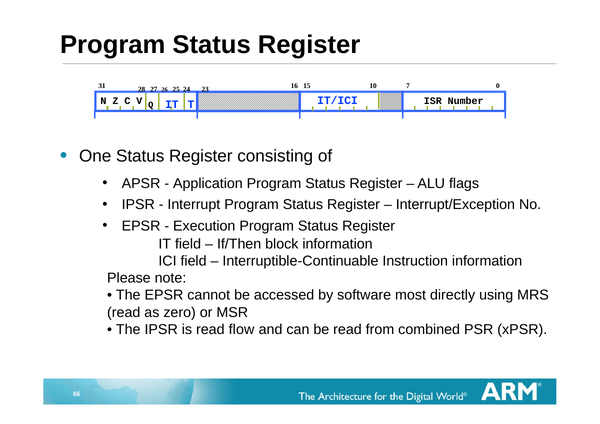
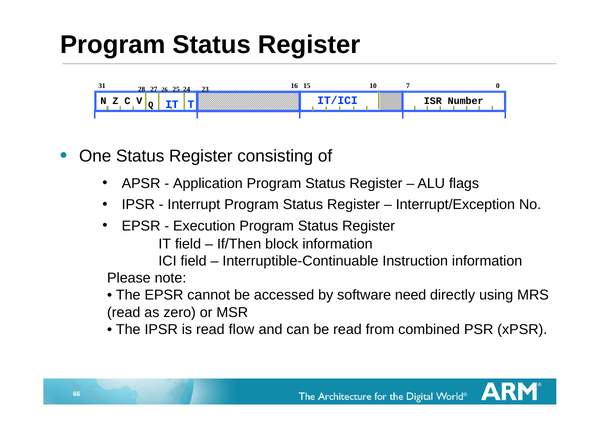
most: most -> need
